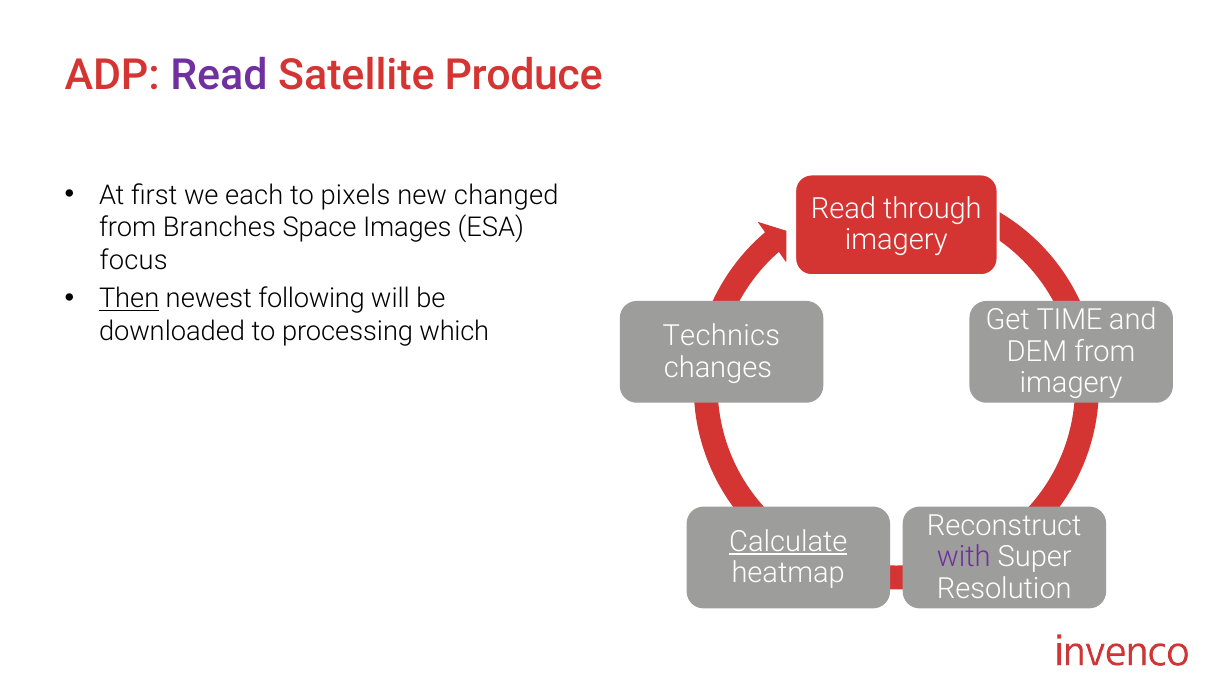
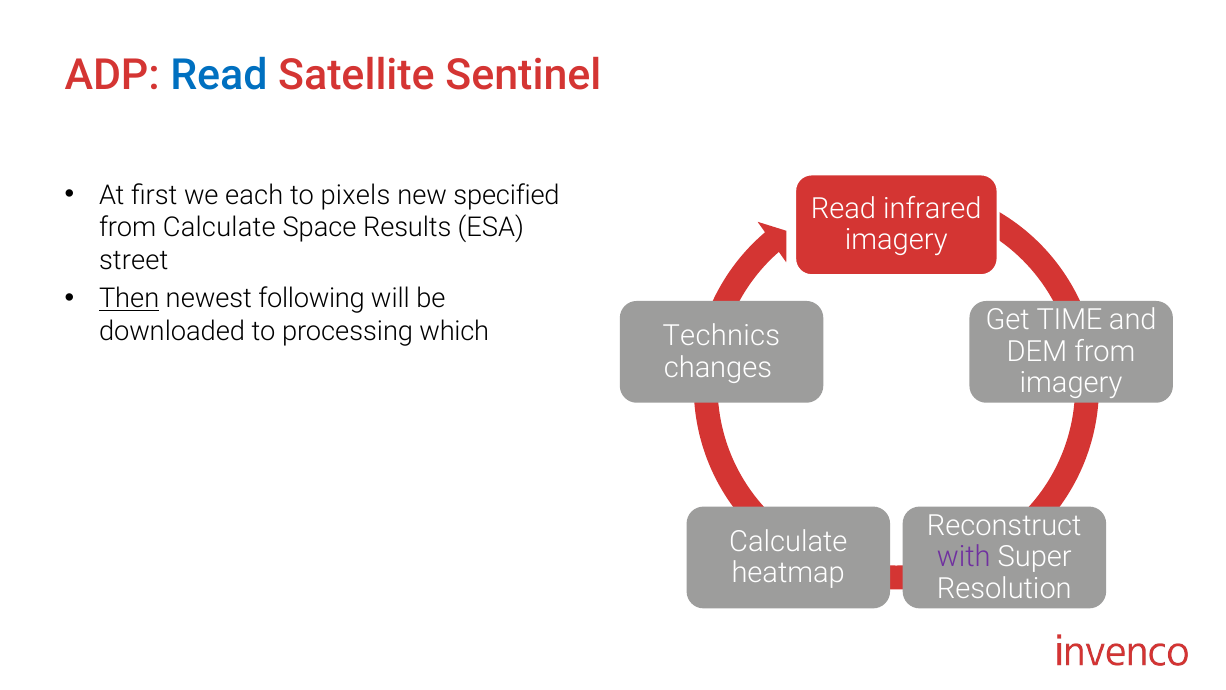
Read at (219, 75) colour: purple -> blue
Produce: Produce -> Sentinel
changed: changed -> specified
through: through -> infrared
from Branches: Branches -> Calculate
Images: Images -> Results
focus: focus -> street
Calculate at (788, 541) underline: present -> none
